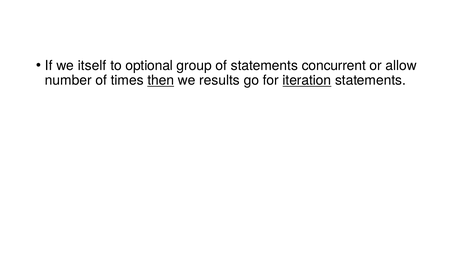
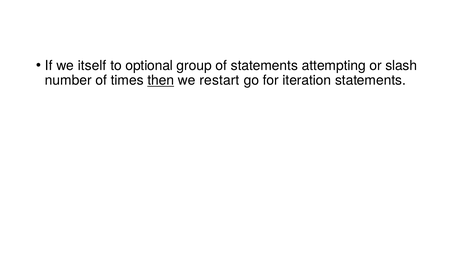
concurrent: concurrent -> attempting
allow: allow -> slash
results: results -> restart
iteration underline: present -> none
